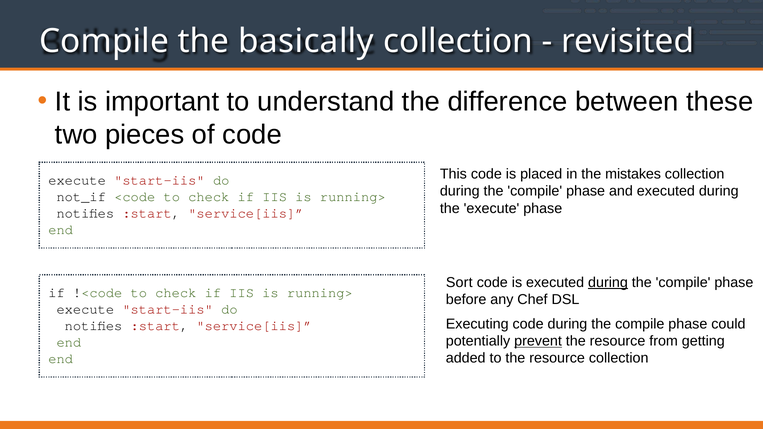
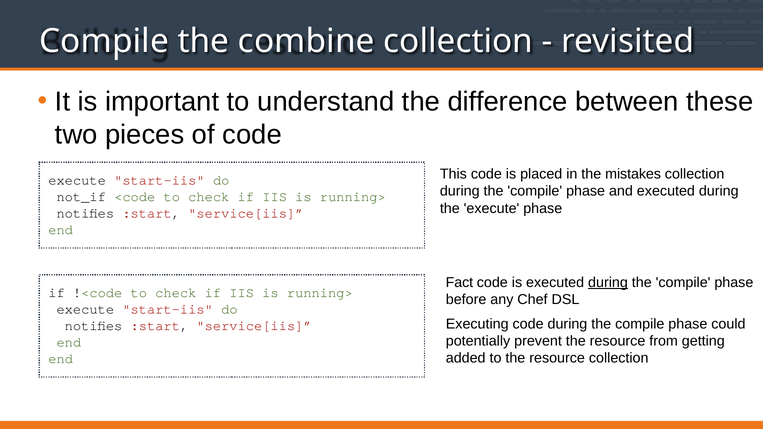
basically: basically -> combine
Sort: Sort -> Fact
prevent underline: present -> none
